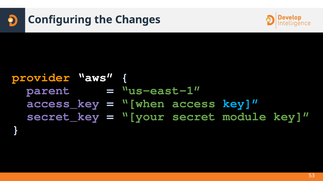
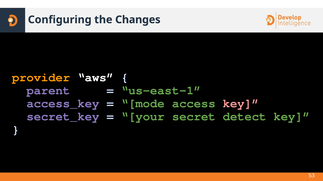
when: when -> mode
key at (241, 104) colour: light blue -> pink
module: module -> detect
